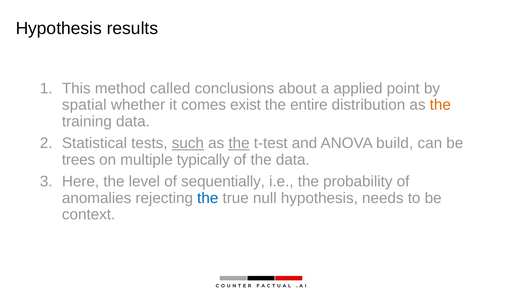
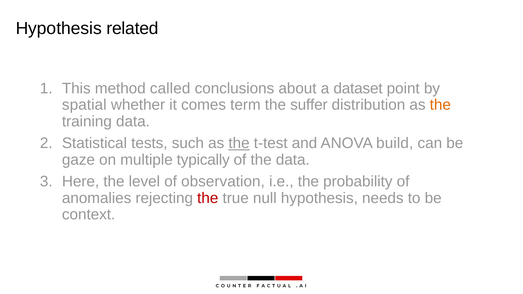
results: results -> related
applied: applied -> dataset
exist: exist -> term
entire: entire -> suffer
such underline: present -> none
trees: trees -> gaze
sequentially: sequentially -> observation
the at (208, 198) colour: blue -> red
